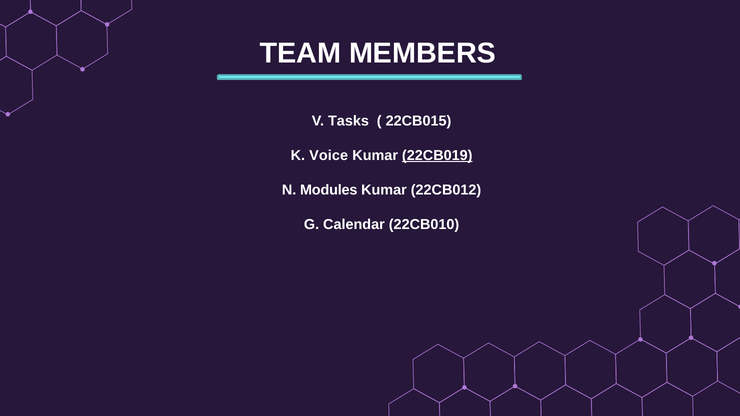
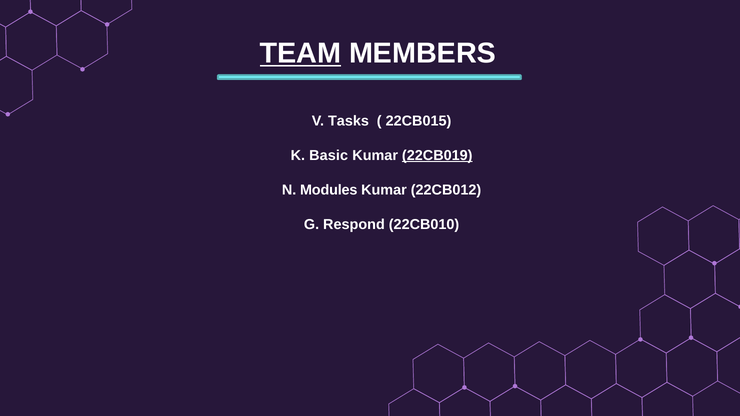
TEAM underline: none -> present
Voice: Voice -> Basic
Calendar: Calendar -> Respond
